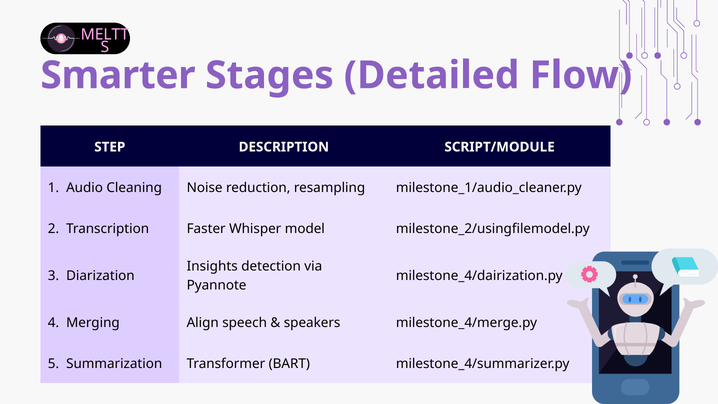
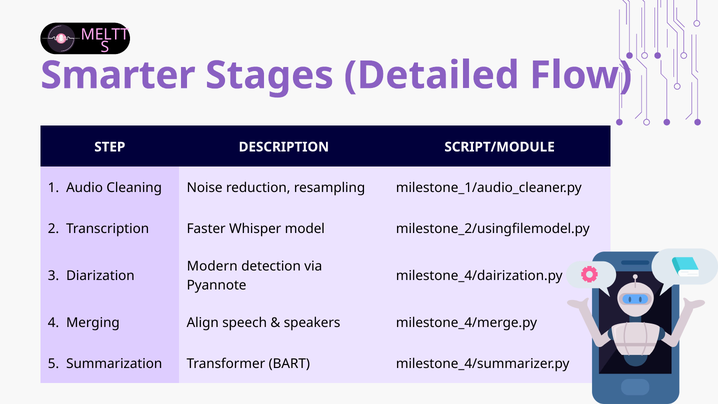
Insights: Insights -> Modern
